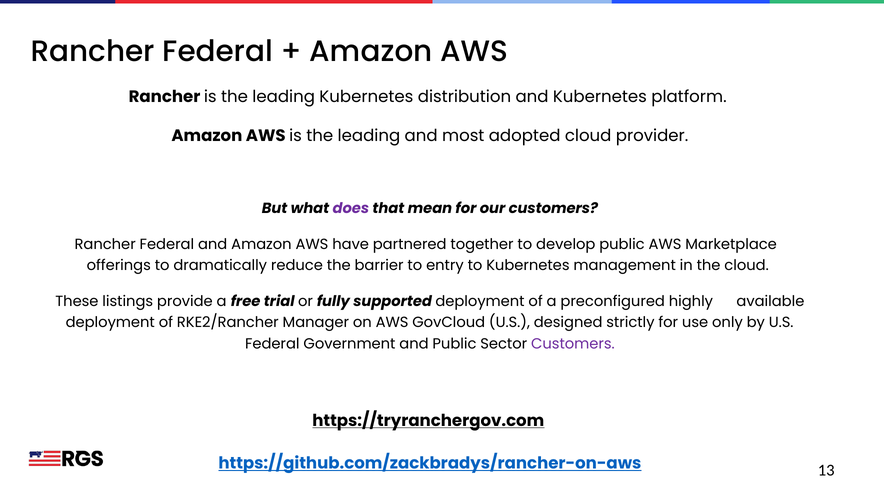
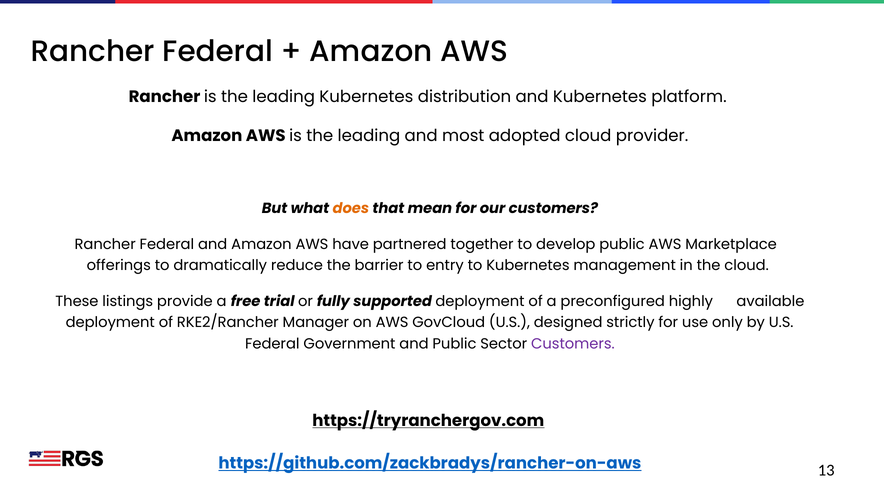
does colour: purple -> orange
